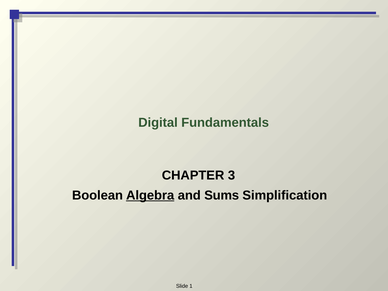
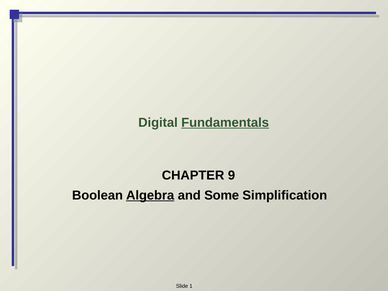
Fundamentals underline: none -> present
3: 3 -> 9
Sums: Sums -> Some
